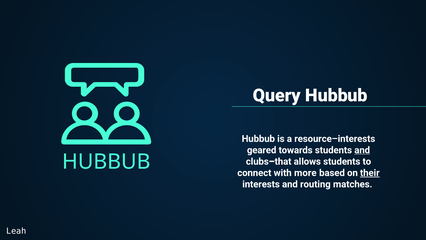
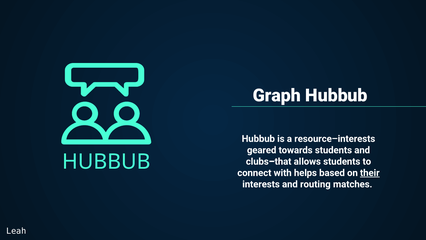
Query: Query -> Graph
and at (362, 150) underline: present -> none
more: more -> helps
